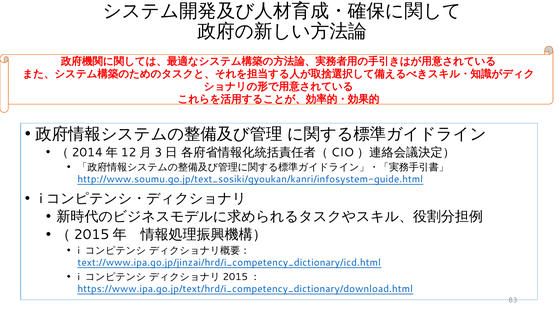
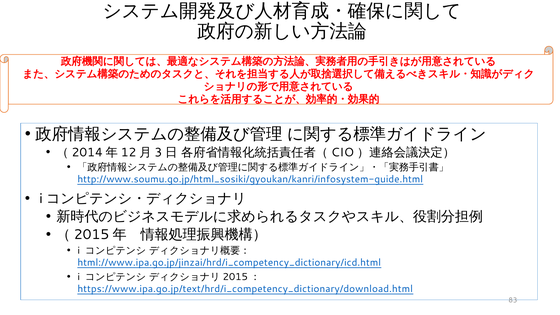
http://www.soumu.go.jp/text_sosiki/gyoukan/kanri/infosystem-guide.html: http://www.soumu.go.jp/text_sosiki/gyoukan/kanri/infosystem-guide.html -> http://www.soumu.go.jp/html_sosiki/gyoukan/kanri/infosystem-guide.html
text://www.ipa.go.jp/jinzai/hrd/i_competency_dictionary/icd.html: text://www.ipa.go.jp/jinzai/hrd/i_competency_dictionary/icd.html -> html://www.ipa.go.jp/jinzai/hrd/i_competency_dictionary/icd.html
